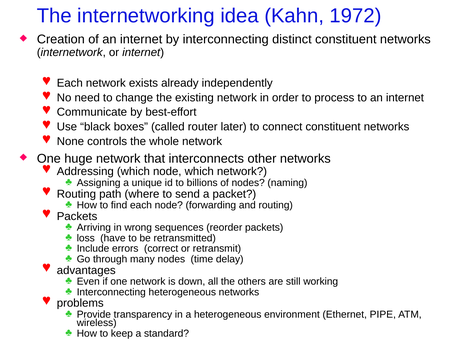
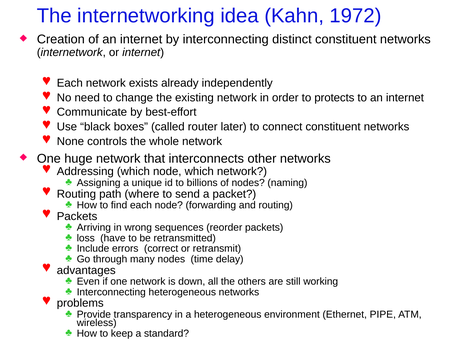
process: process -> protects
